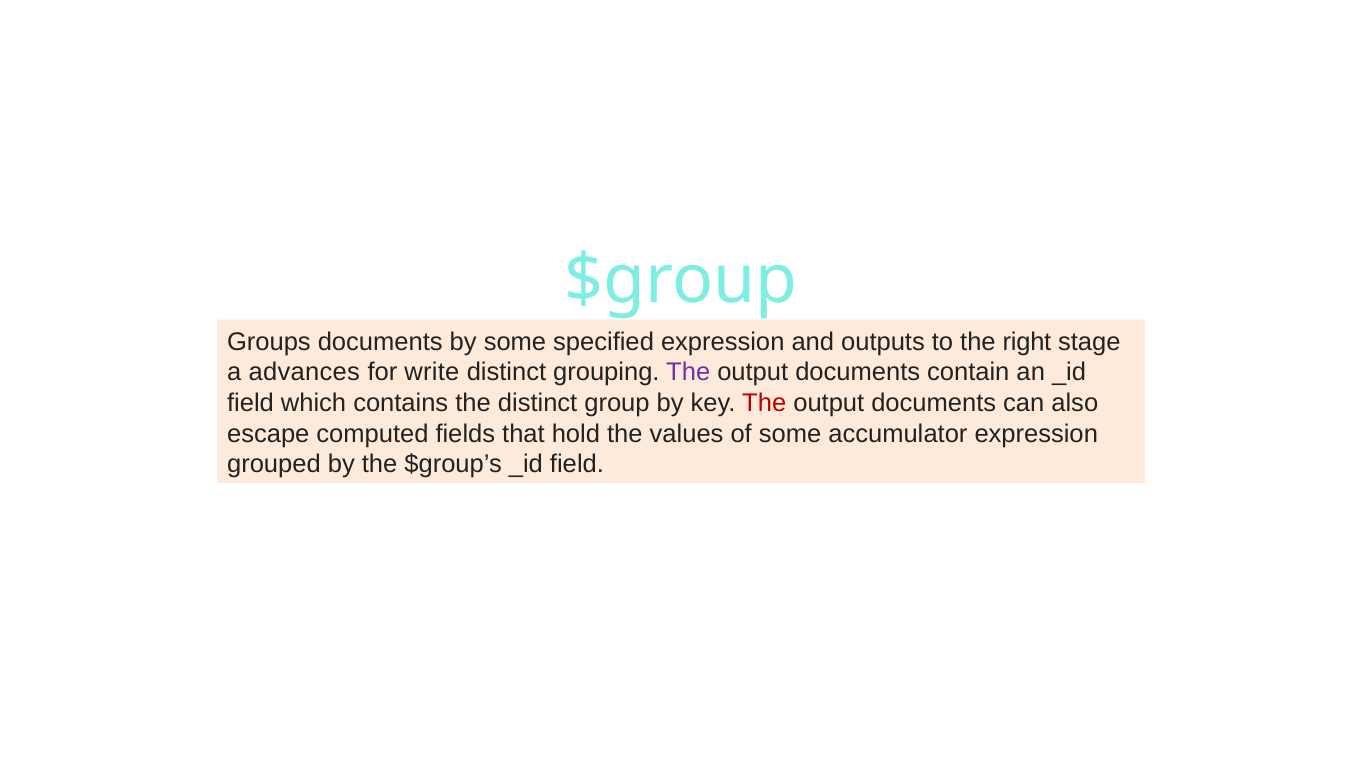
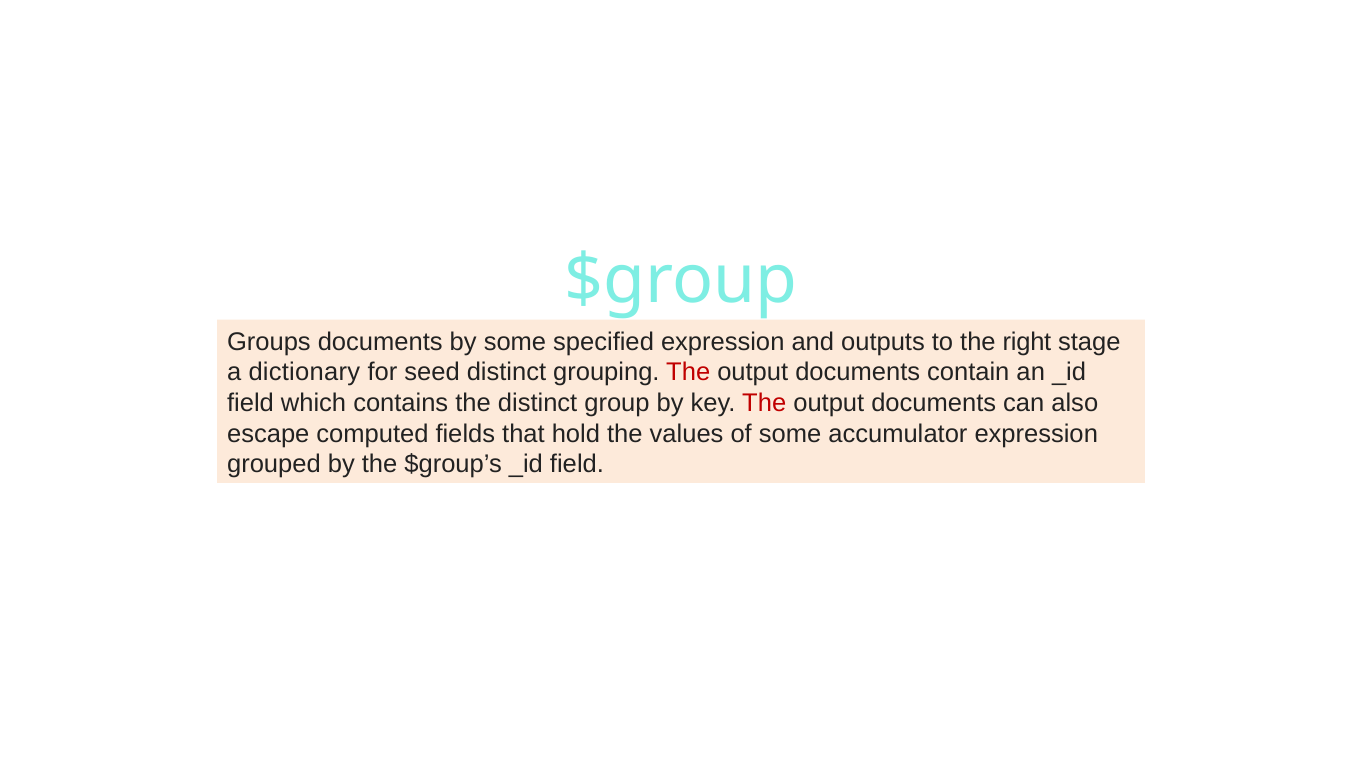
advances: advances -> dictionary
write: write -> seed
The at (688, 373) colour: purple -> red
